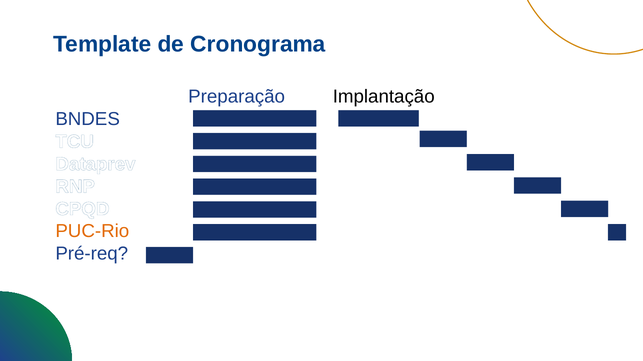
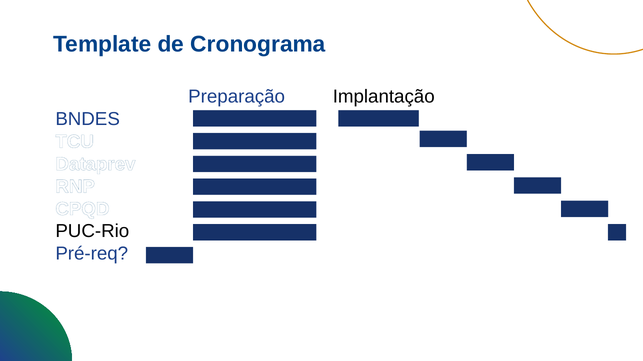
PUC-Rio colour: orange -> black
